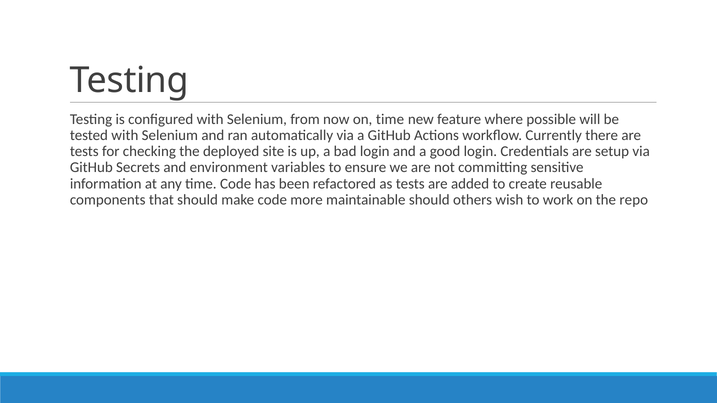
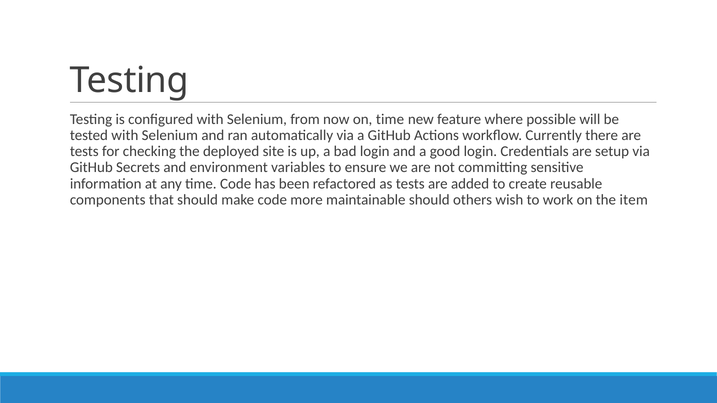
repo: repo -> item
